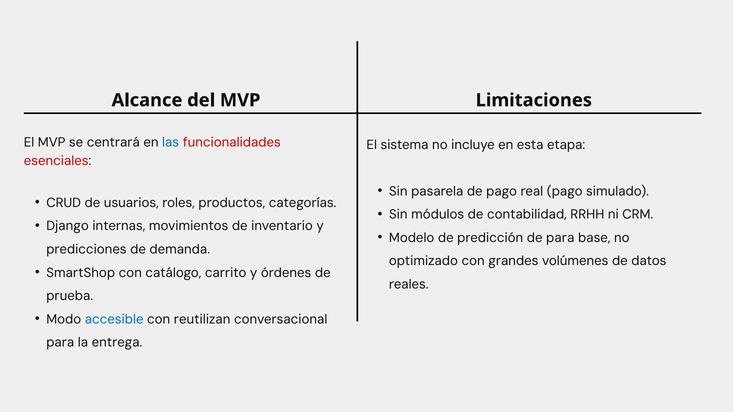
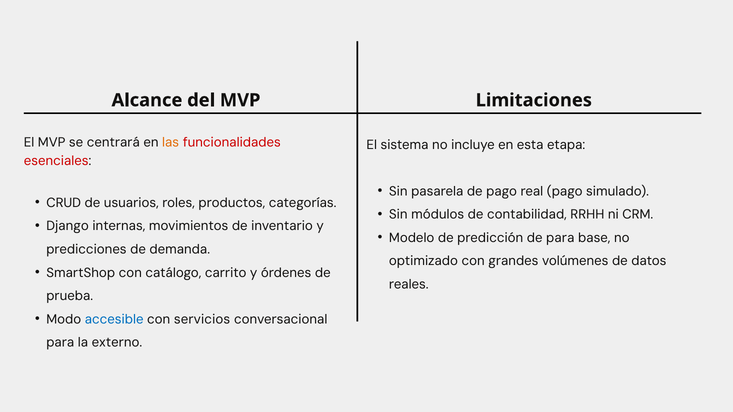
las colour: blue -> orange
reutilizan: reutilizan -> servicios
entrega: entrega -> externo
